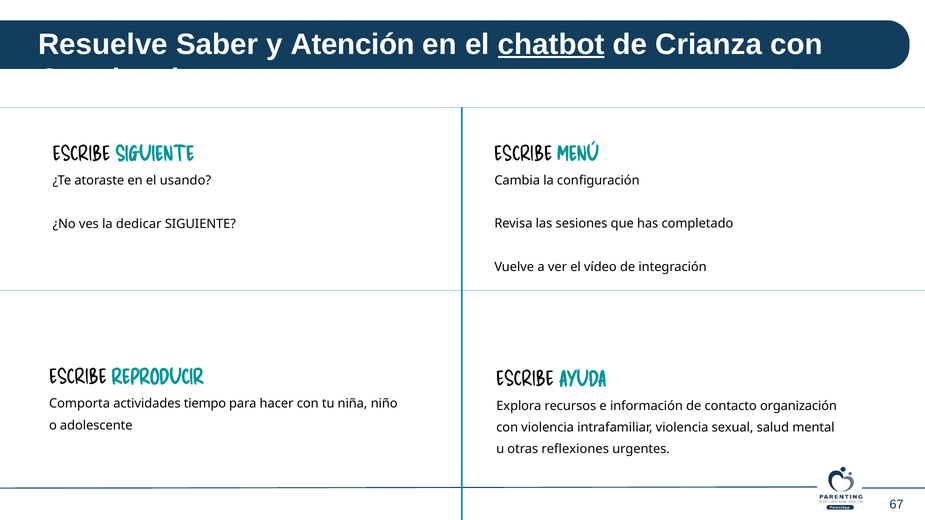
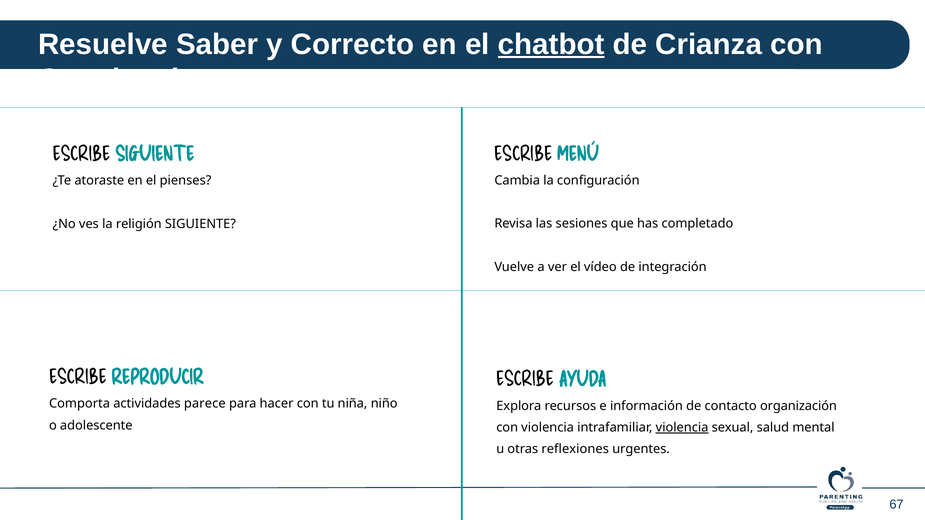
Atención: Atención -> Correcto
usando: usando -> pienses
dedicar: dedicar -> religión
tiempo: tiempo -> parece
violencia at (682, 428) underline: none -> present
